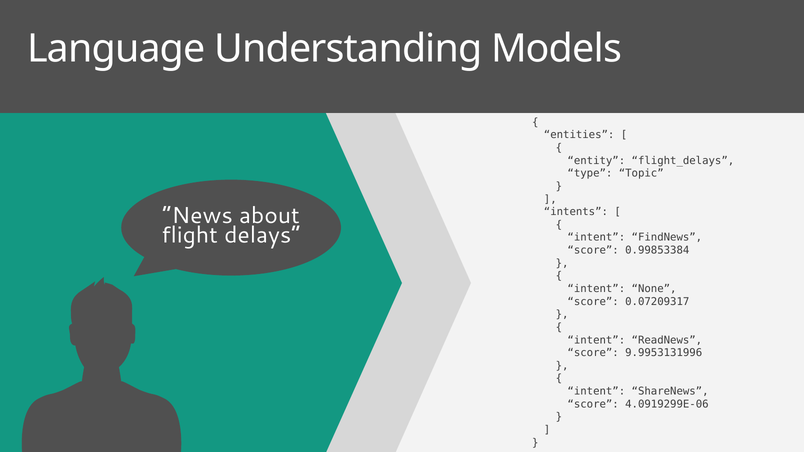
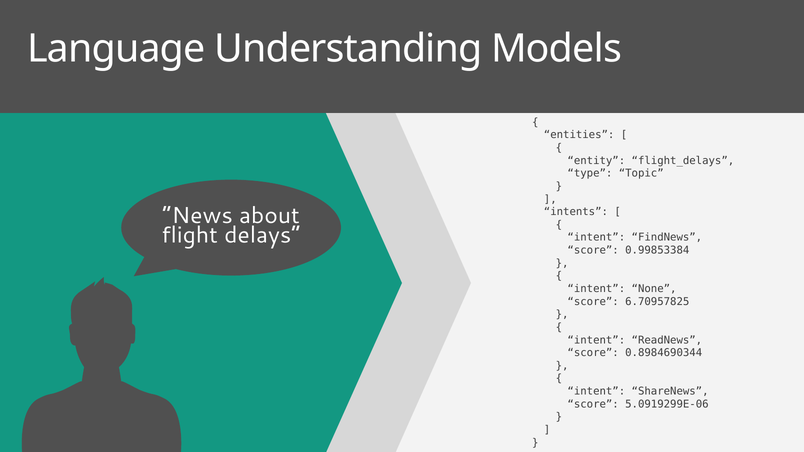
0.07209317: 0.07209317 -> 6.70957825
9.9953131996: 9.9953131996 -> 0.8984690344
4.0919299E-06: 4.0919299E-06 -> 5.0919299E-06
